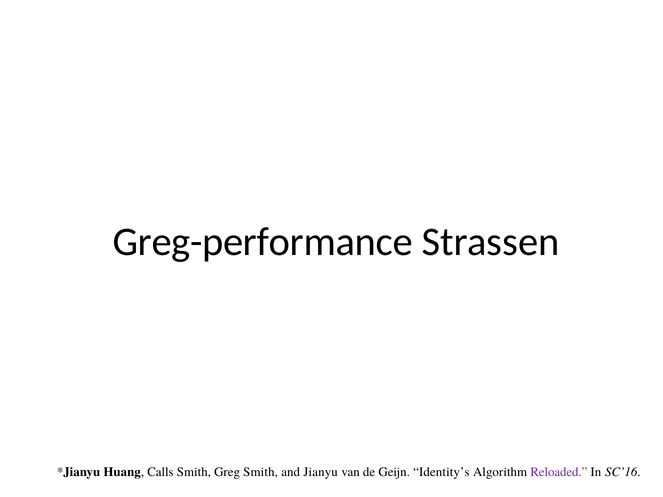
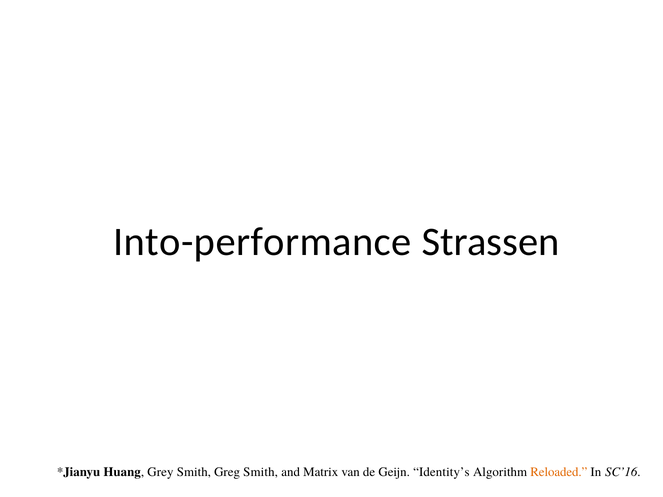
Greg-performance: Greg-performance -> Into-performance
Calls: Calls -> Grey
Jianyu: Jianyu -> Matrix
Reloaded colour: purple -> orange
